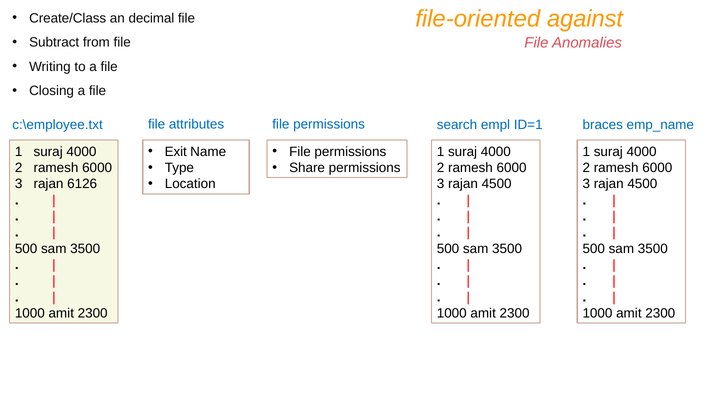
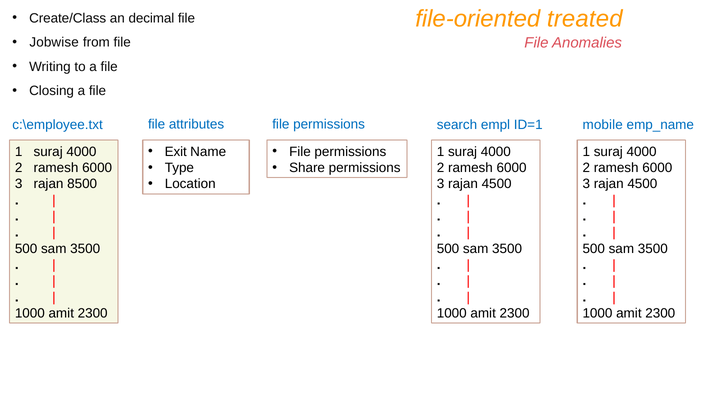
against: against -> treated
Subtract: Subtract -> Jobwise
braces: braces -> mobile
6126: 6126 -> 8500
